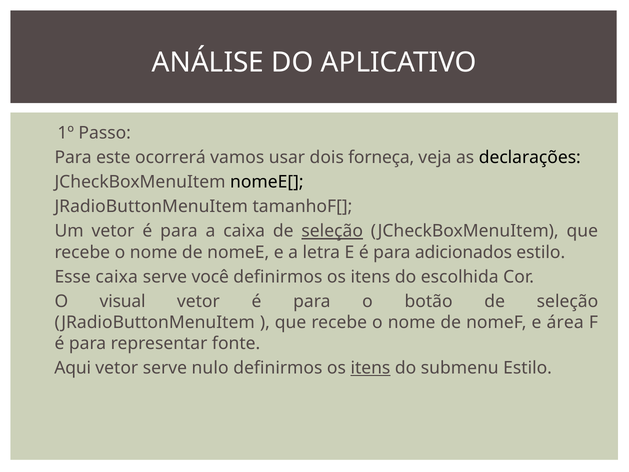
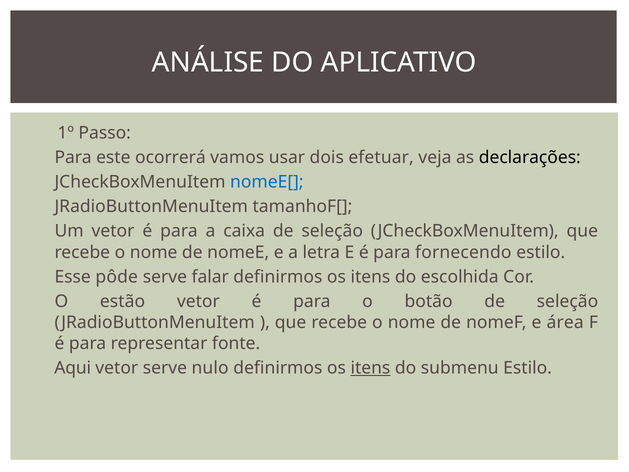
forneça: forneça -> efetuar
nomeE[ colour: black -> blue
seleção at (332, 231) underline: present -> none
adicionados: adicionados -> fornecendo
Esse caixa: caixa -> pôde
você: você -> falar
visual: visual -> estão
